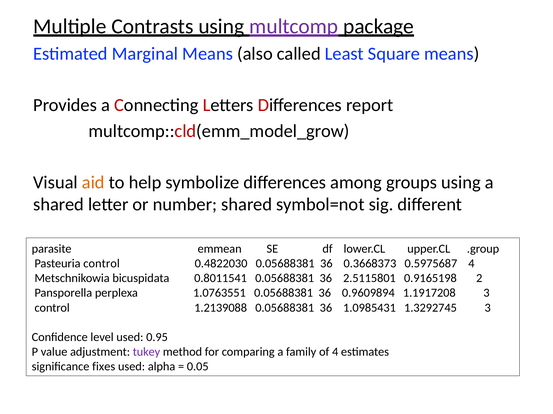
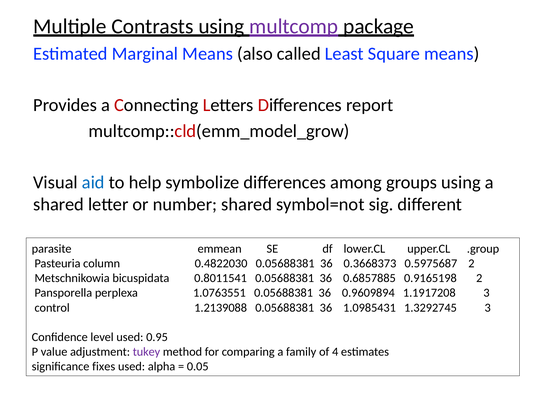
aid colour: orange -> blue
Pasteuria control: control -> column
0.5975687 4: 4 -> 2
2.5115801: 2.5115801 -> 0.6857885
